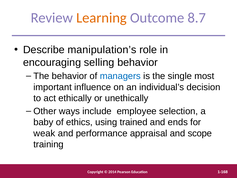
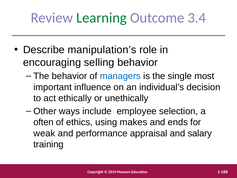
Learning colour: orange -> green
8.7: 8.7 -> 3.4
baby: baby -> often
trained: trained -> makes
scope: scope -> salary
